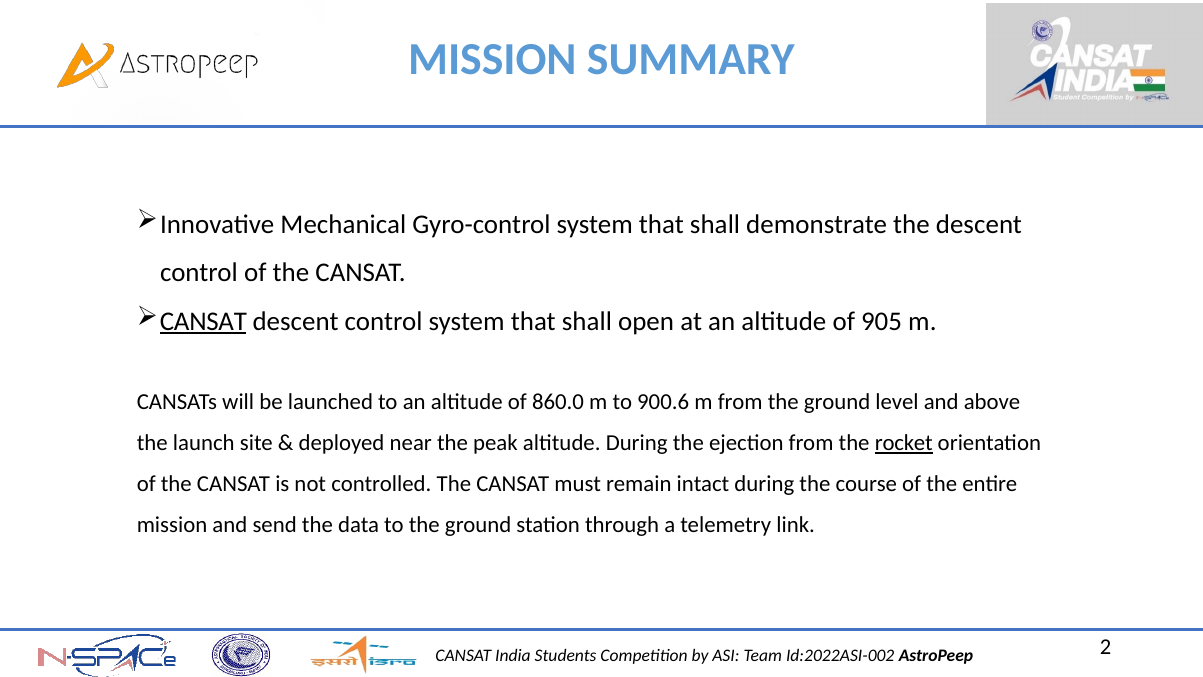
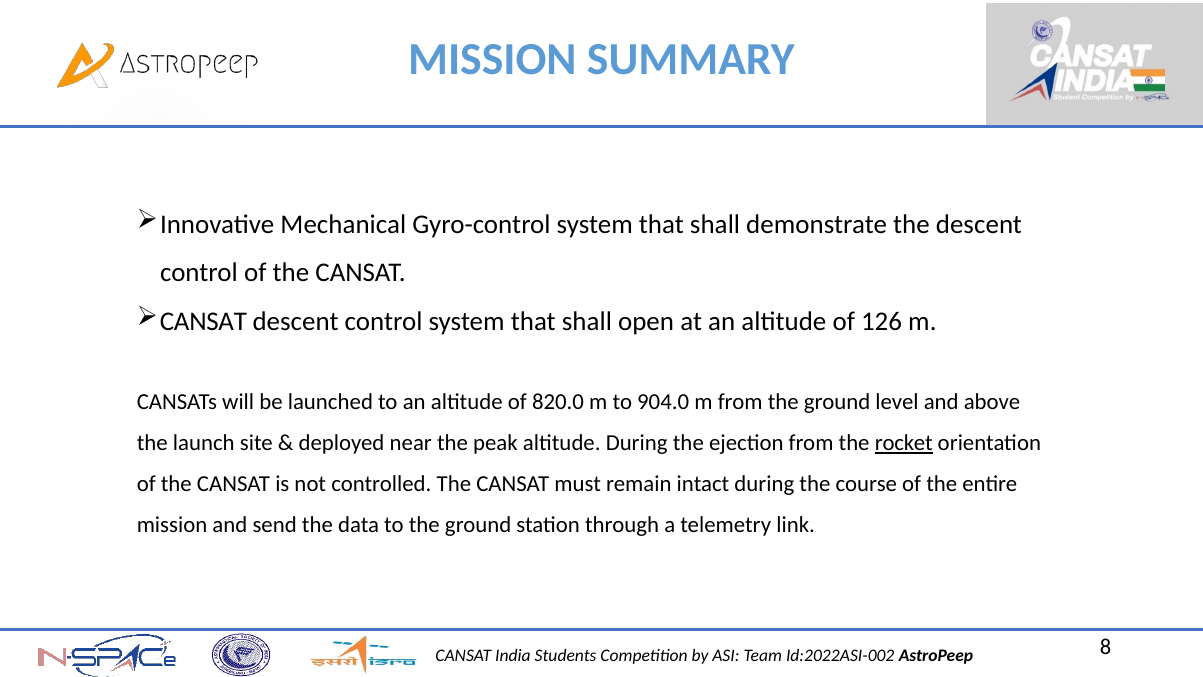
CANSAT at (203, 321) underline: present -> none
905: 905 -> 126
860.0: 860.0 -> 820.0
900.6: 900.6 -> 904.0
2: 2 -> 8
